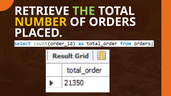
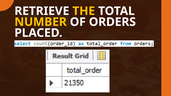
THE colour: light green -> yellow
